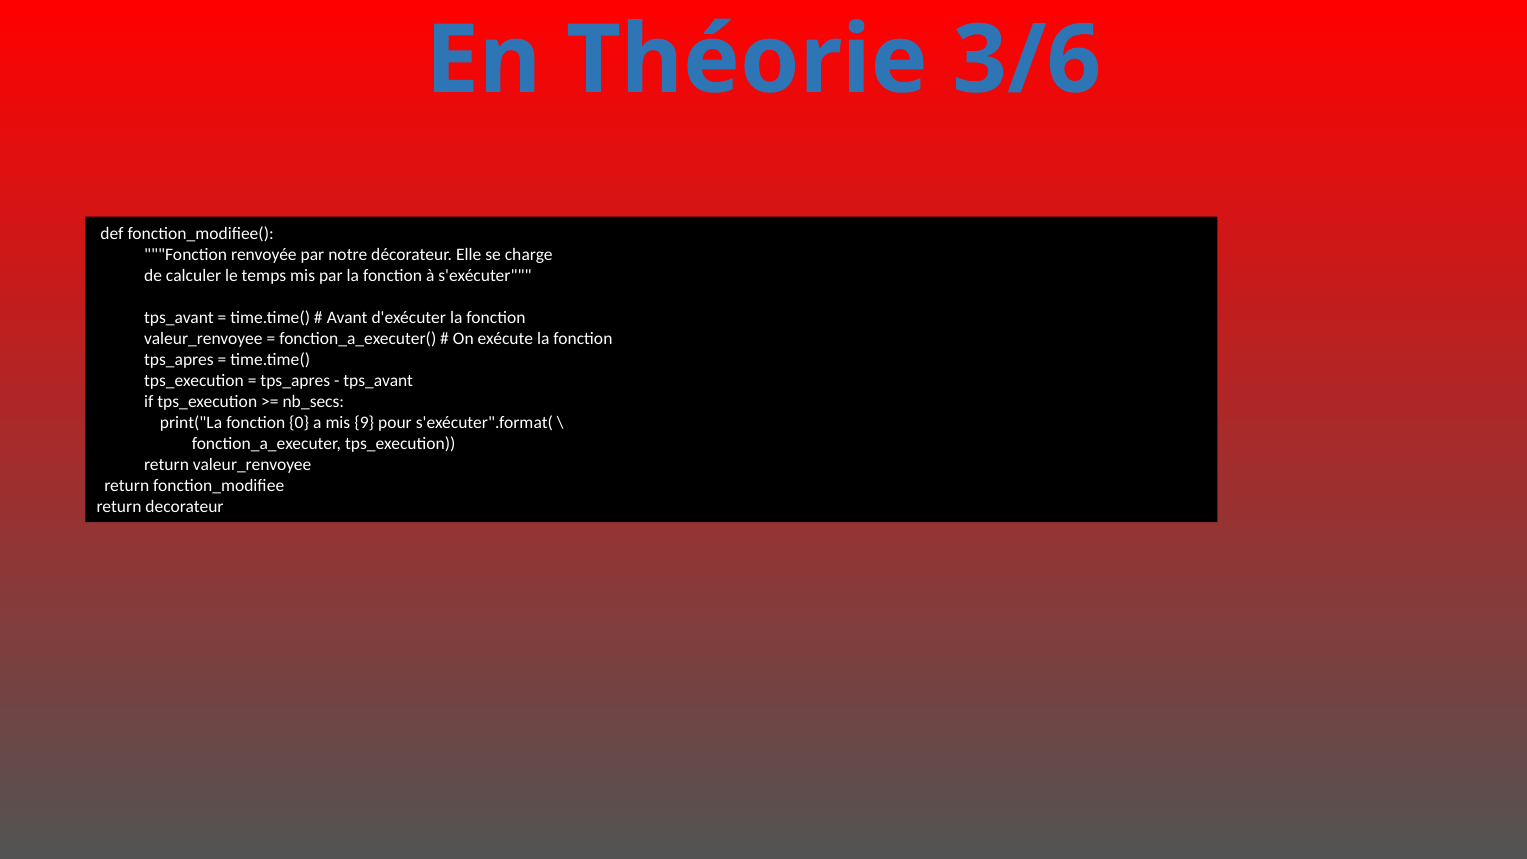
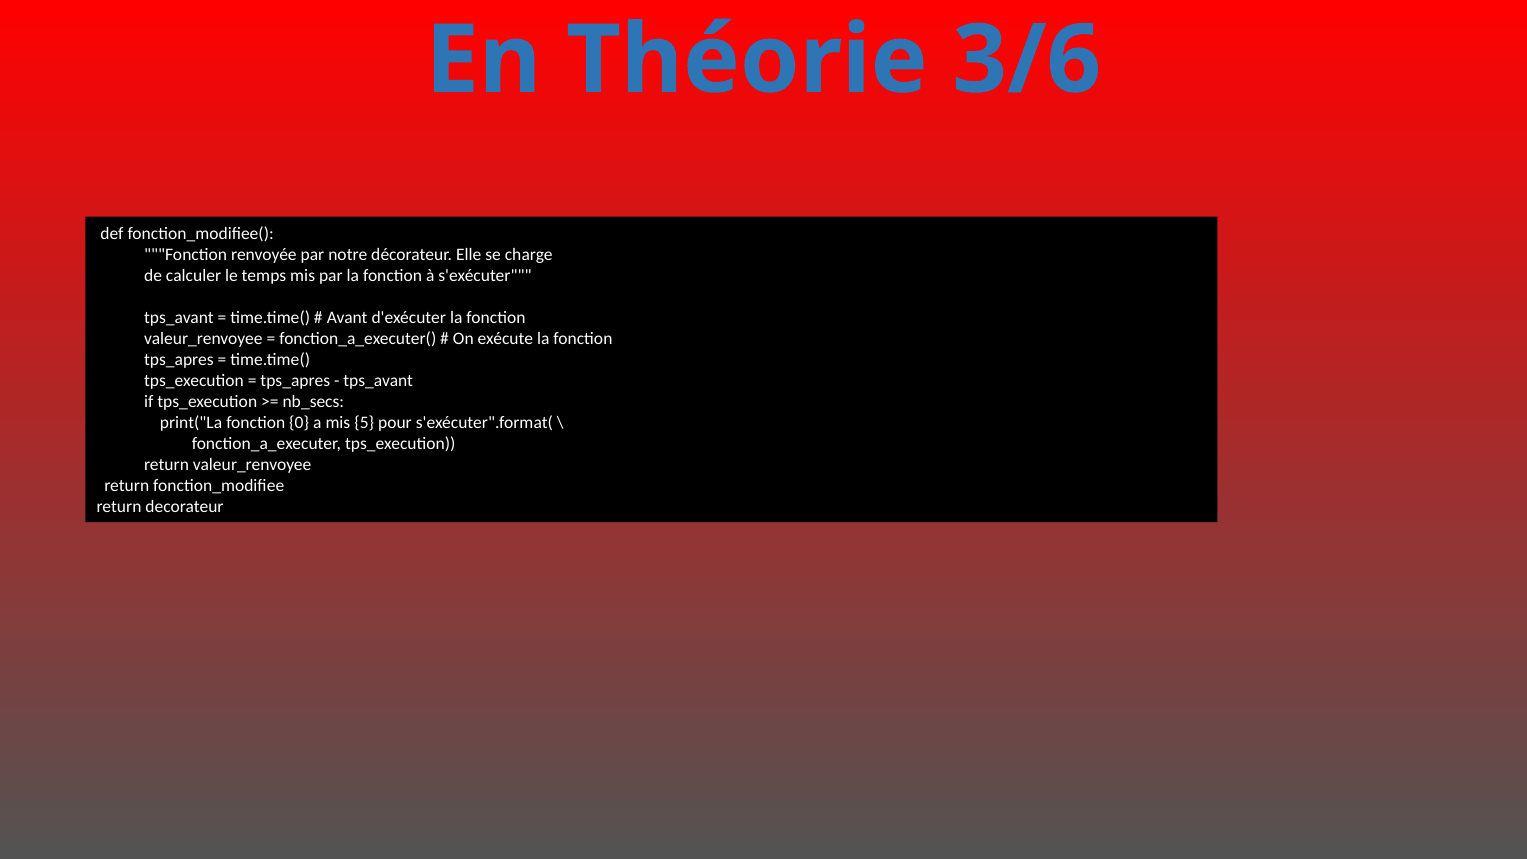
9: 9 -> 5
